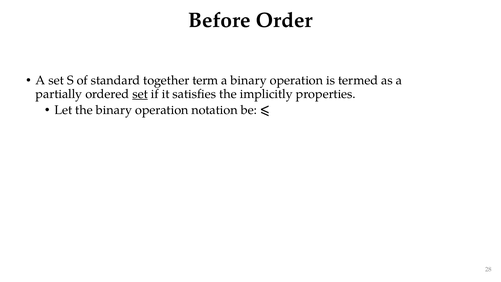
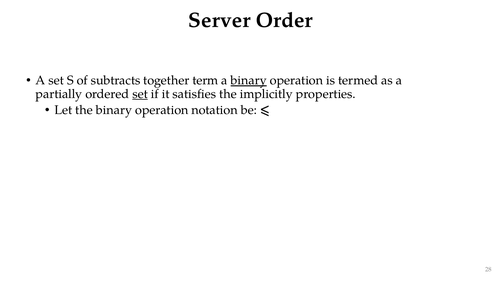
Before: Before -> Server
standard: standard -> subtracts
binary at (249, 80) underline: none -> present
